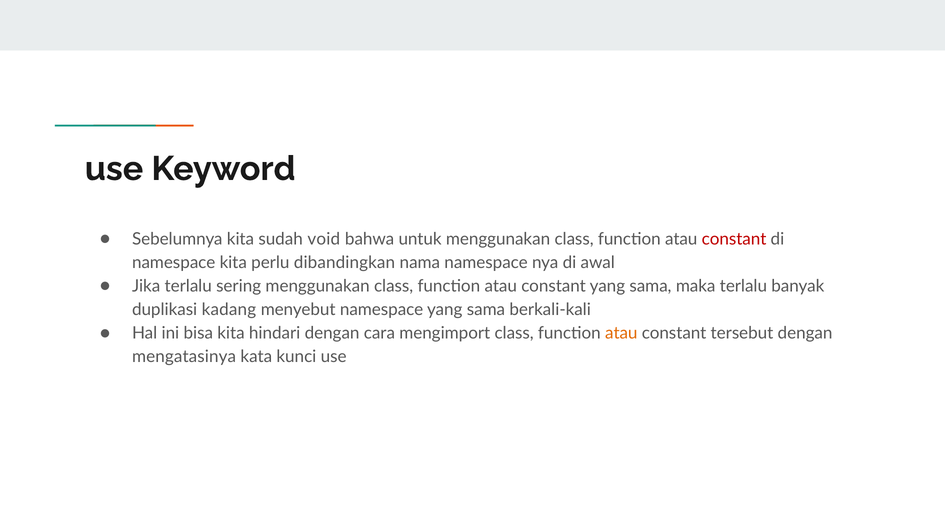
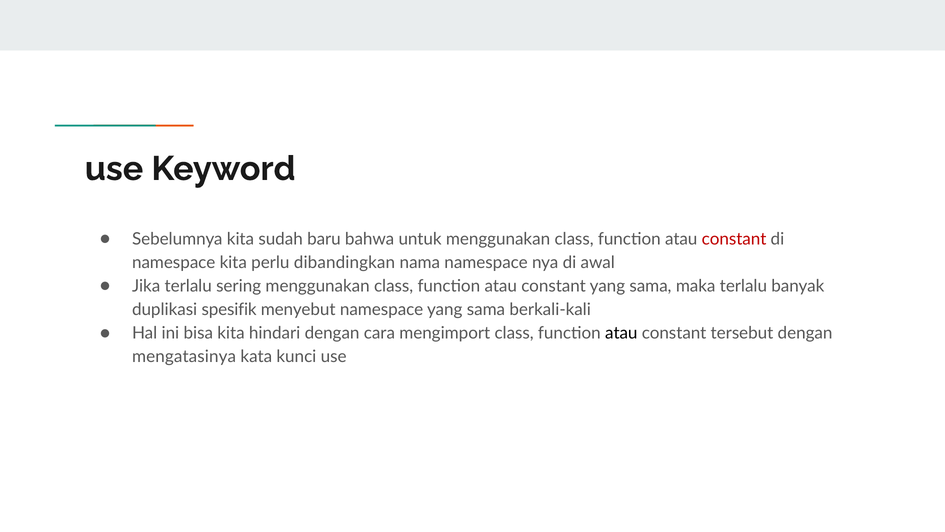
void: void -> baru
kadang: kadang -> spesifik
atau at (621, 333) colour: orange -> black
